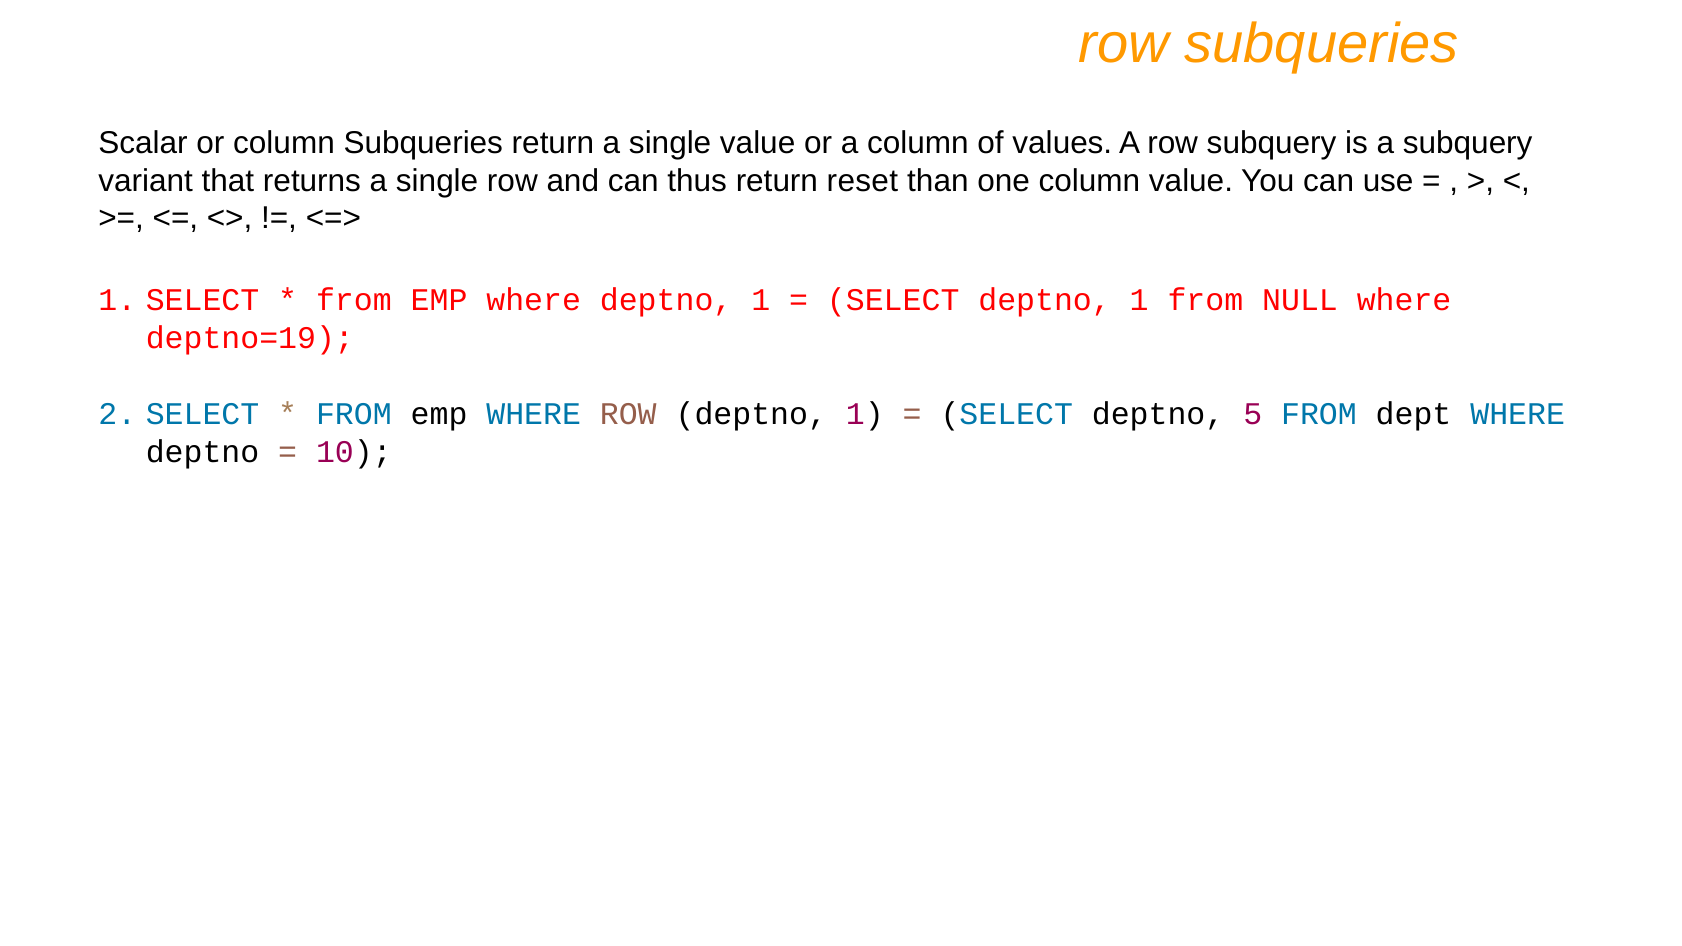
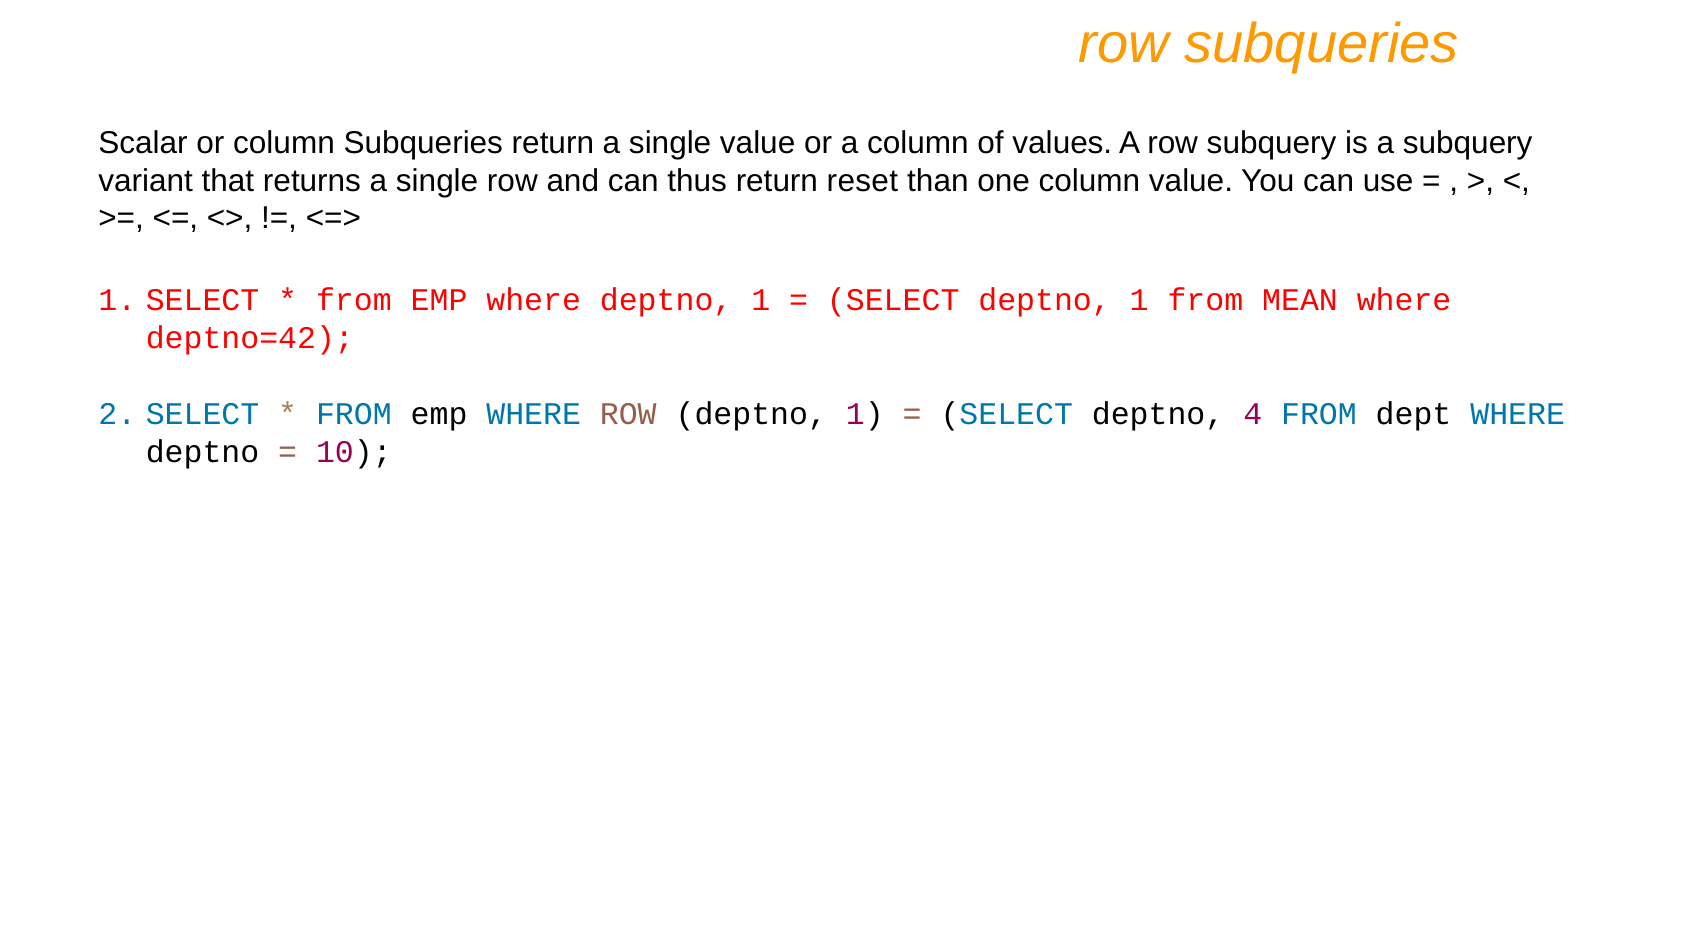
NULL: NULL -> MEAN
deptno=19: deptno=19 -> deptno=42
5: 5 -> 4
